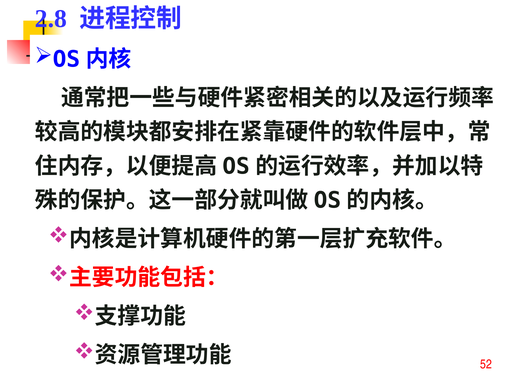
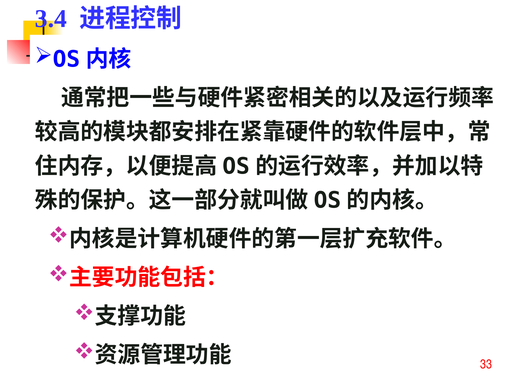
2.8: 2.8 -> 3.4
52: 52 -> 33
